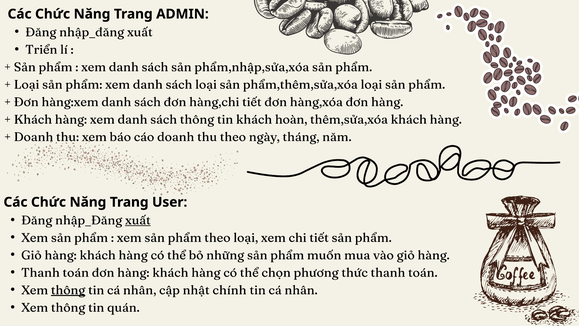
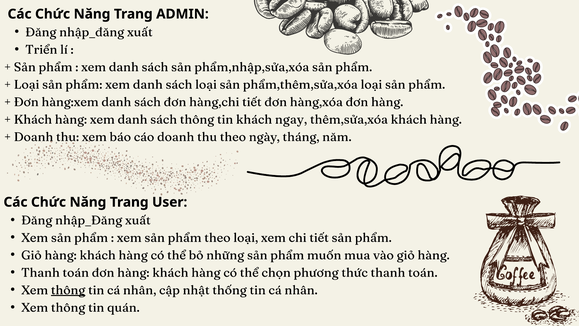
hoàn: hoàn -> ngay
xuất at (138, 220) underline: present -> none
chính: chính -> thống
